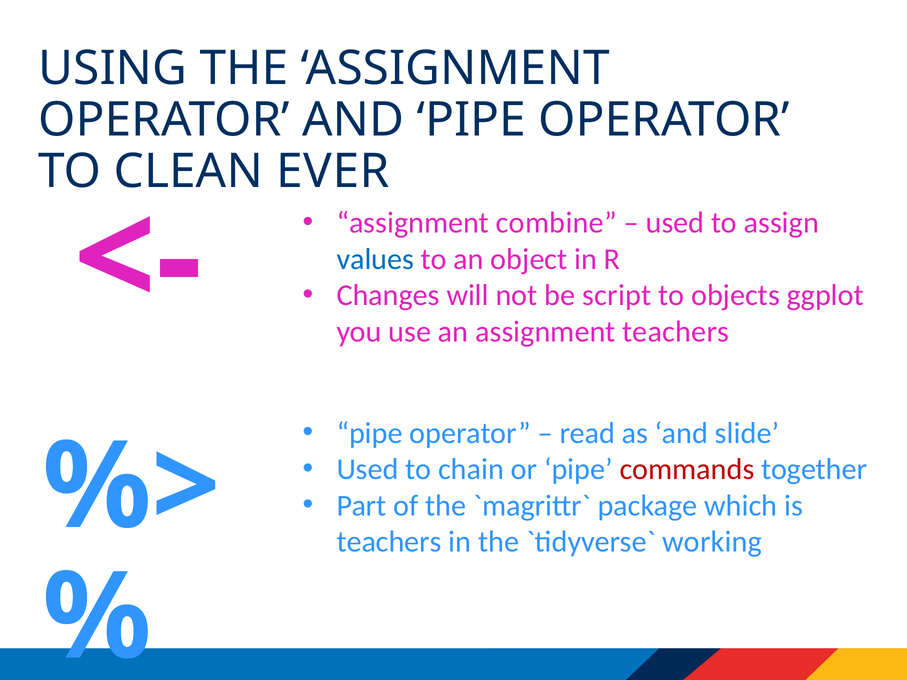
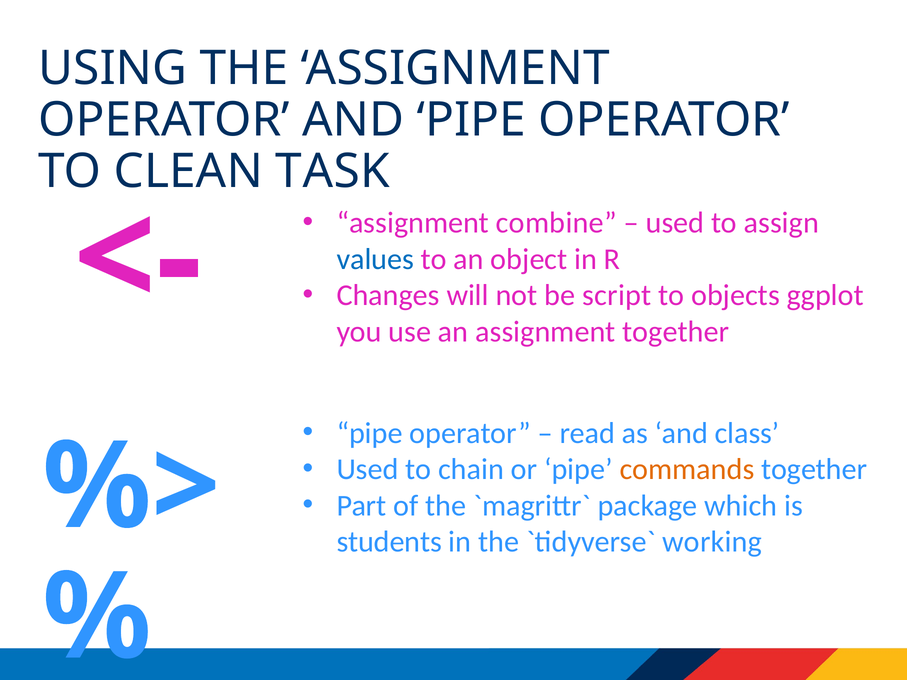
EVER: EVER -> TASK
assignment teachers: teachers -> together
slide: slide -> class
commands colour: red -> orange
teachers at (389, 542): teachers -> students
